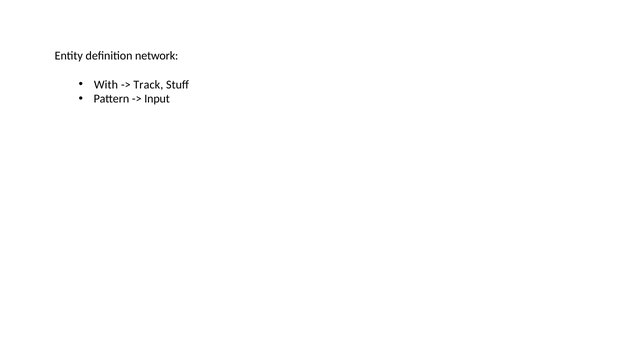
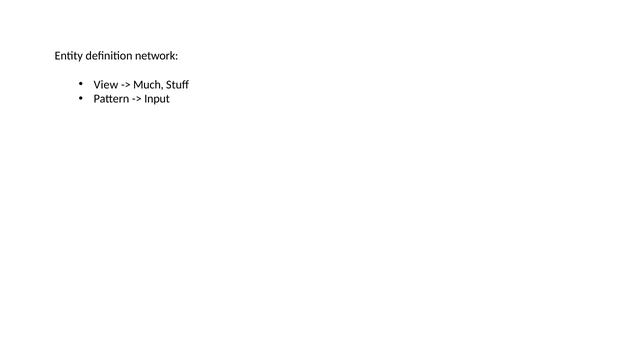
With: With -> View
Track: Track -> Much
